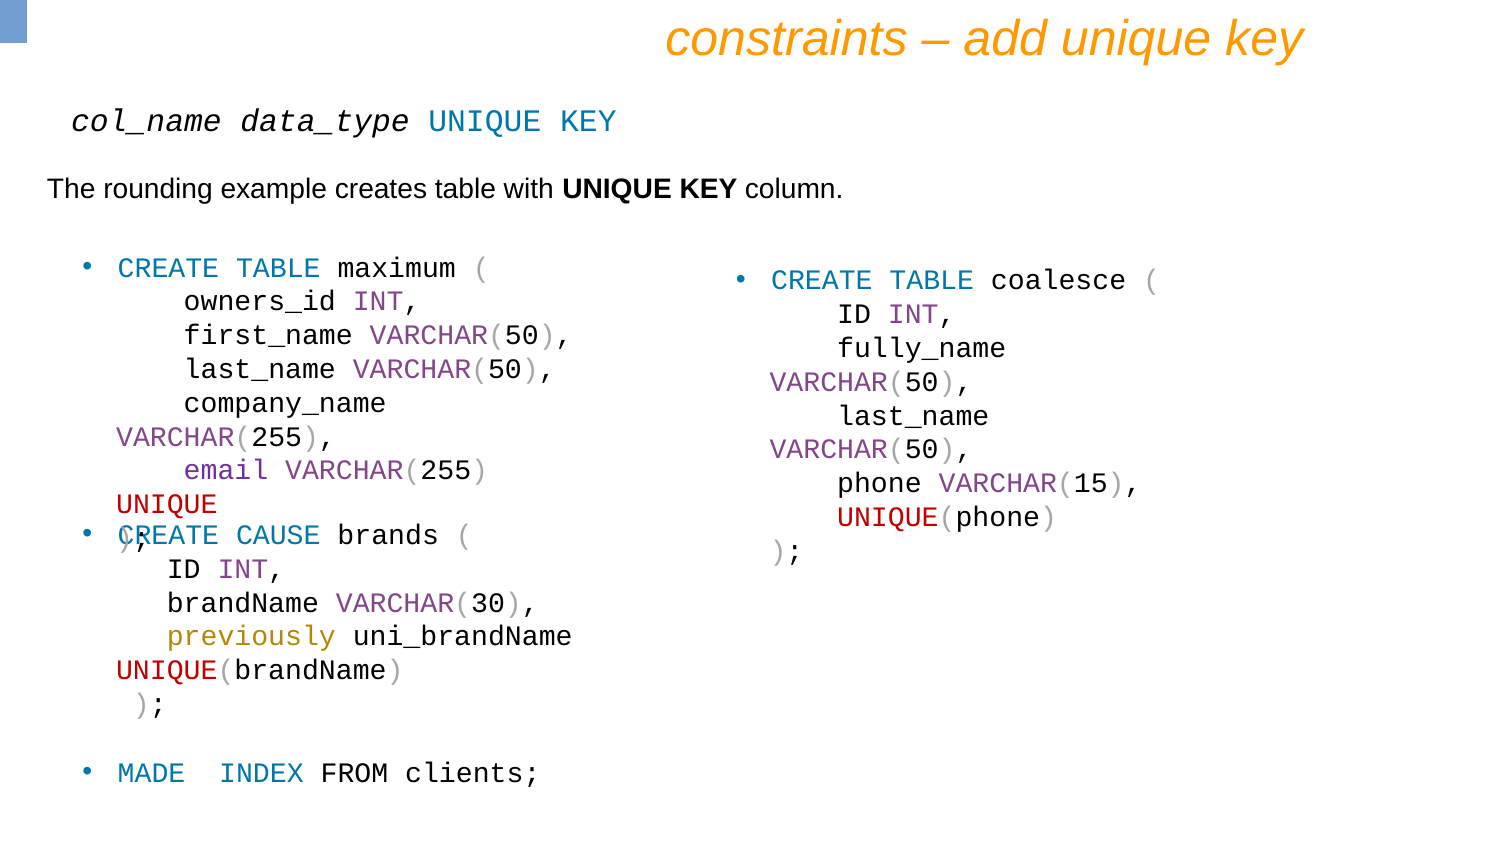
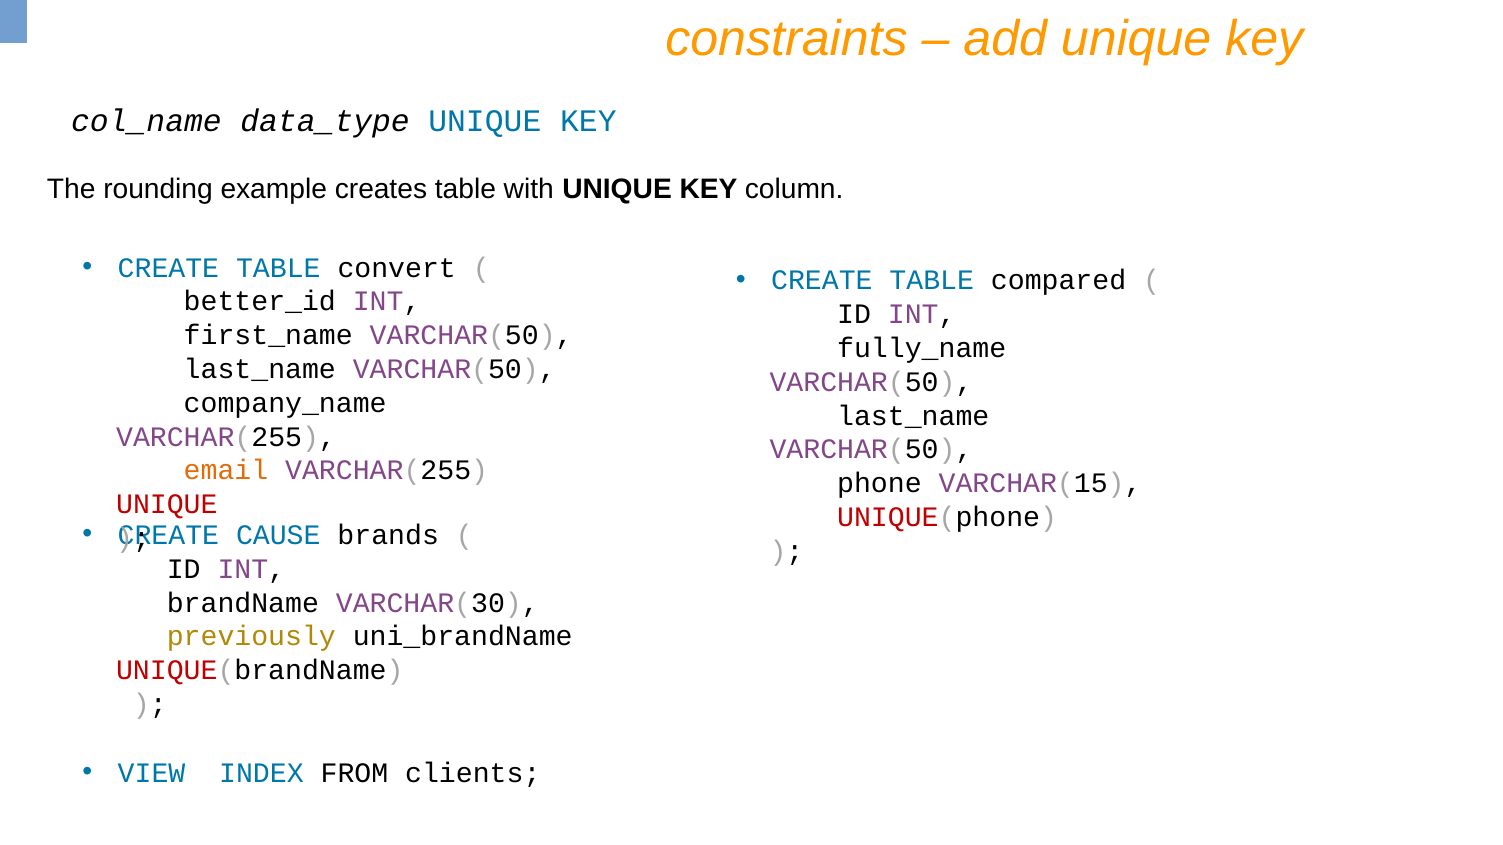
maximum: maximum -> convert
coalesce: coalesce -> compared
owners_id: owners_id -> better_id
email colour: purple -> orange
MADE: MADE -> VIEW
